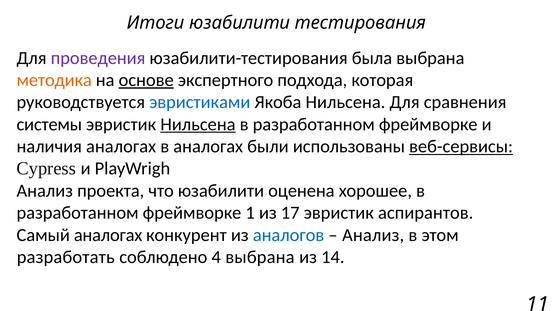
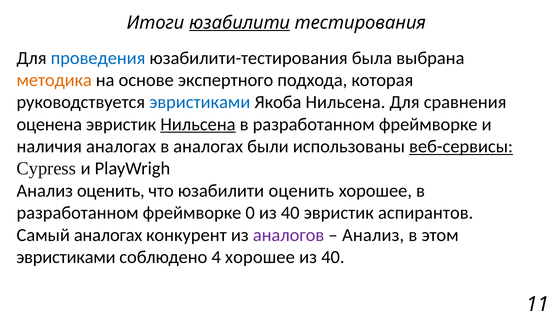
юзабилити at (240, 23) underline: none -> present
проведения colour: purple -> blue
основе underline: present -> none
системы: системы -> оценена
Анализ проекта: проекта -> оценить
юзабилити оценена: оценена -> оценить
1: 1 -> 0
17 at (290, 213): 17 -> 40
аналогов colour: blue -> purple
разработать at (66, 257): разработать -> эвристиками
4 выбрана: выбрана -> хорошее
14 at (333, 257): 14 -> 40
